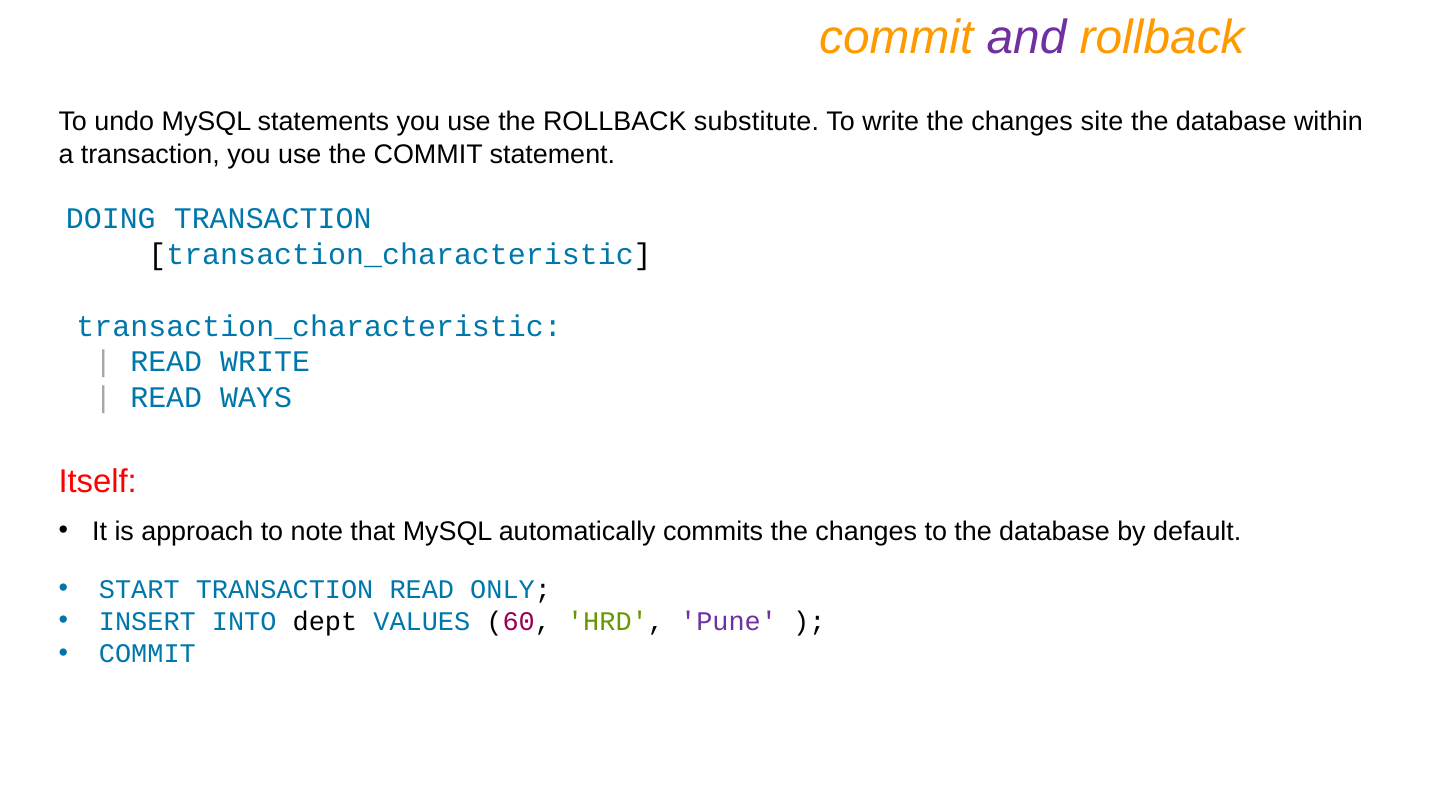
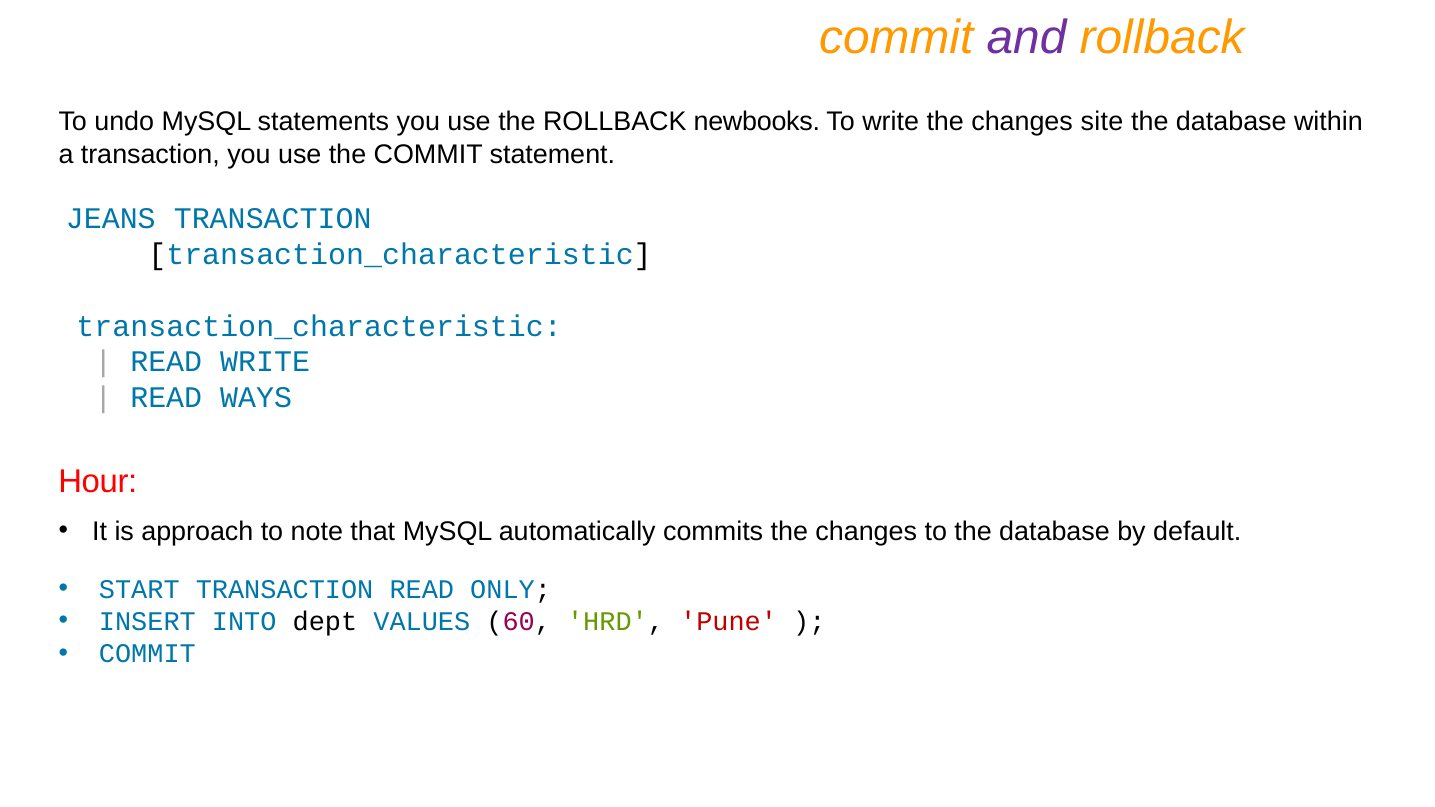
substitute: substitute -> newbooks
DOING: DOING -> JEANS
Itself: Itself -> Hour
Pune colour: purple -> red
